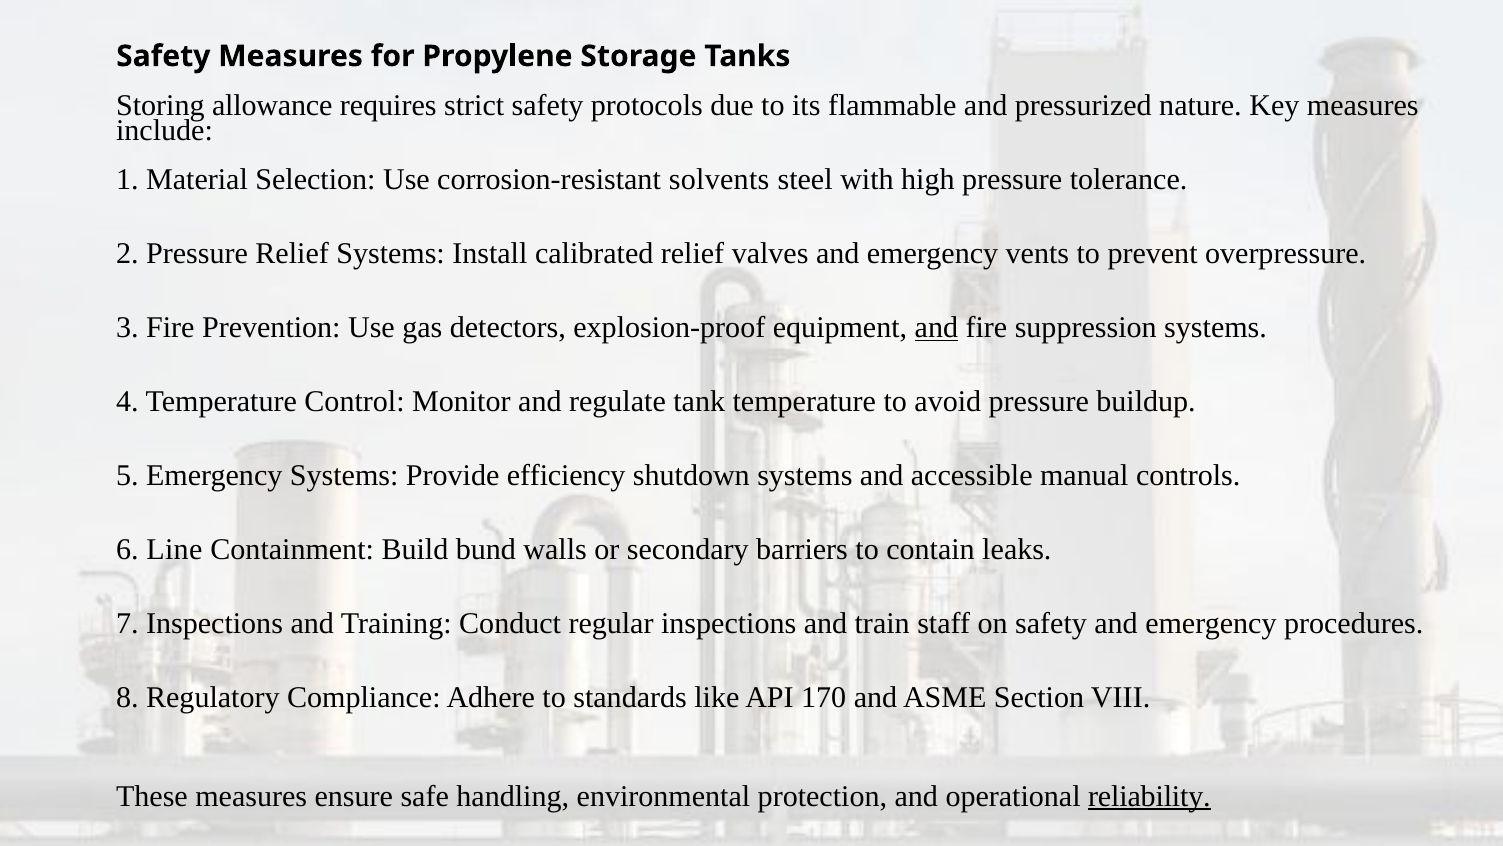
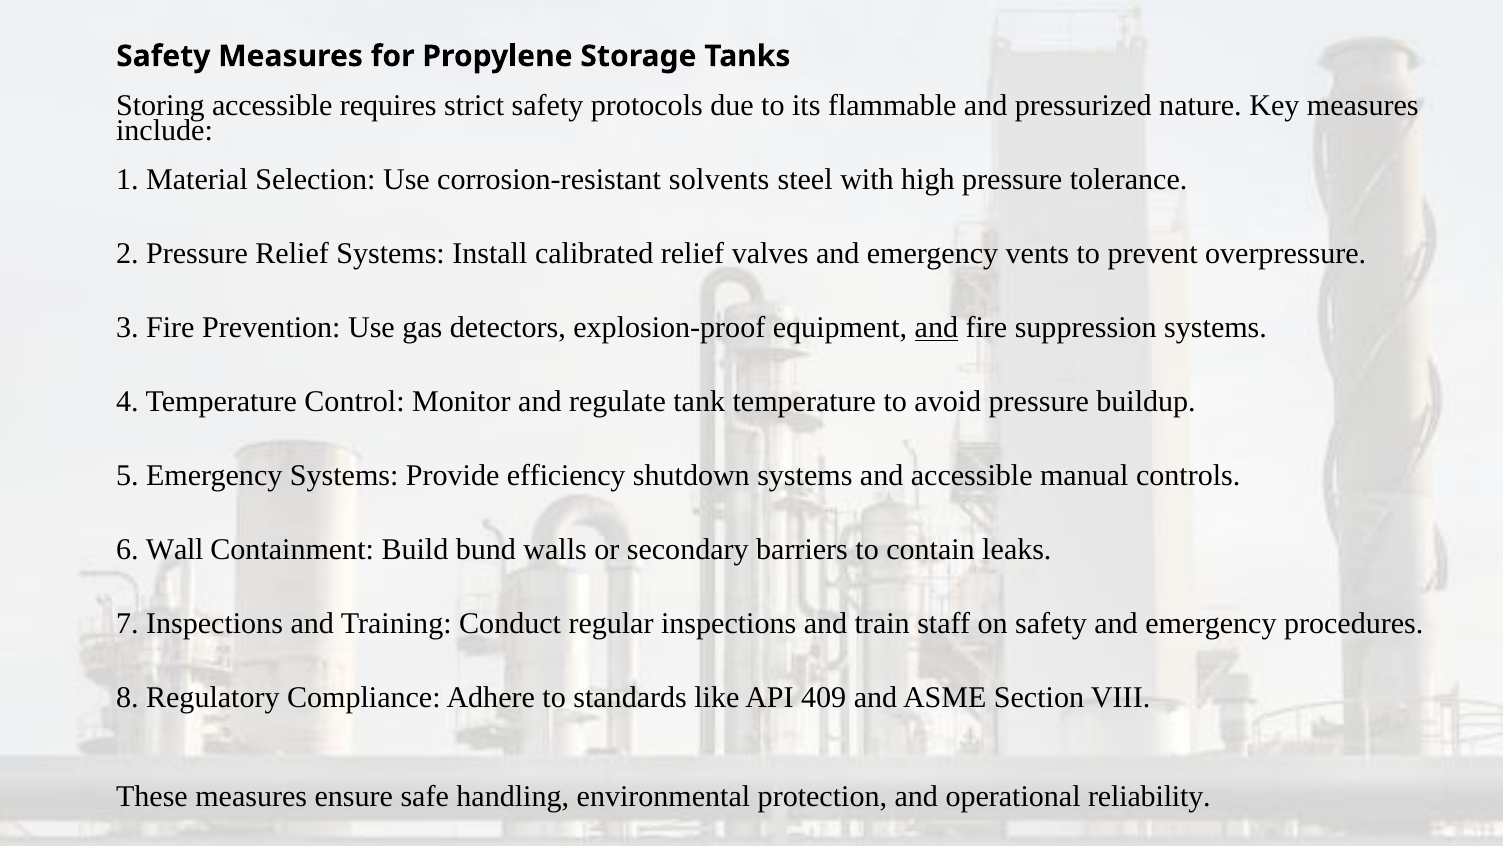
Storing allowance: allowance -> accessible
Line: Line -> Wall
170: 170 -> 409
reliability underline: present -> none
